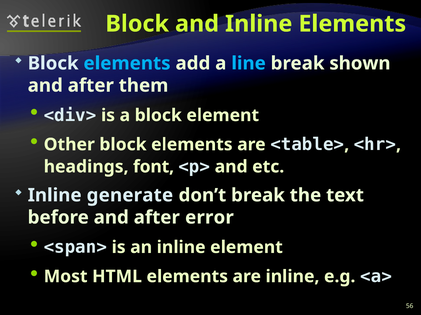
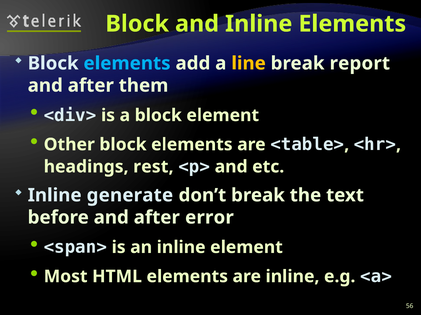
line colour: light blue -> yellow
shown: shown -> report
font: font -> rest
